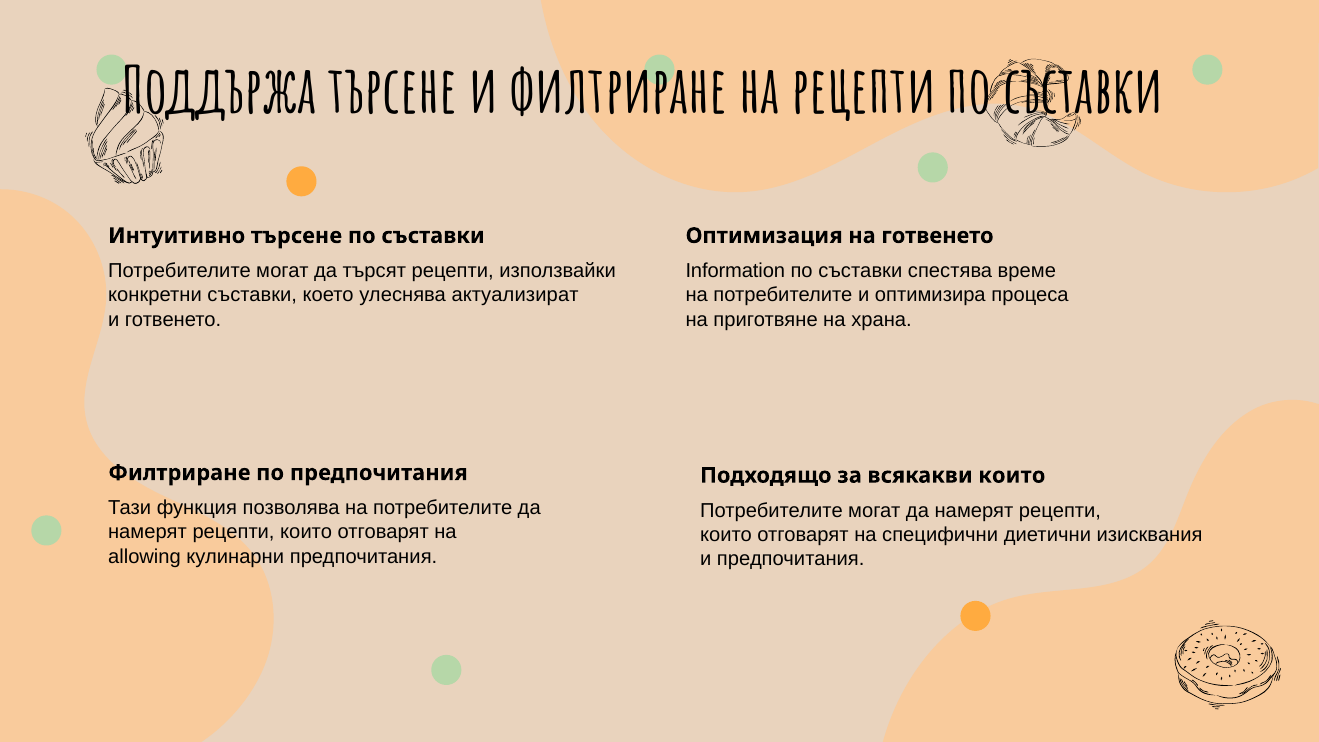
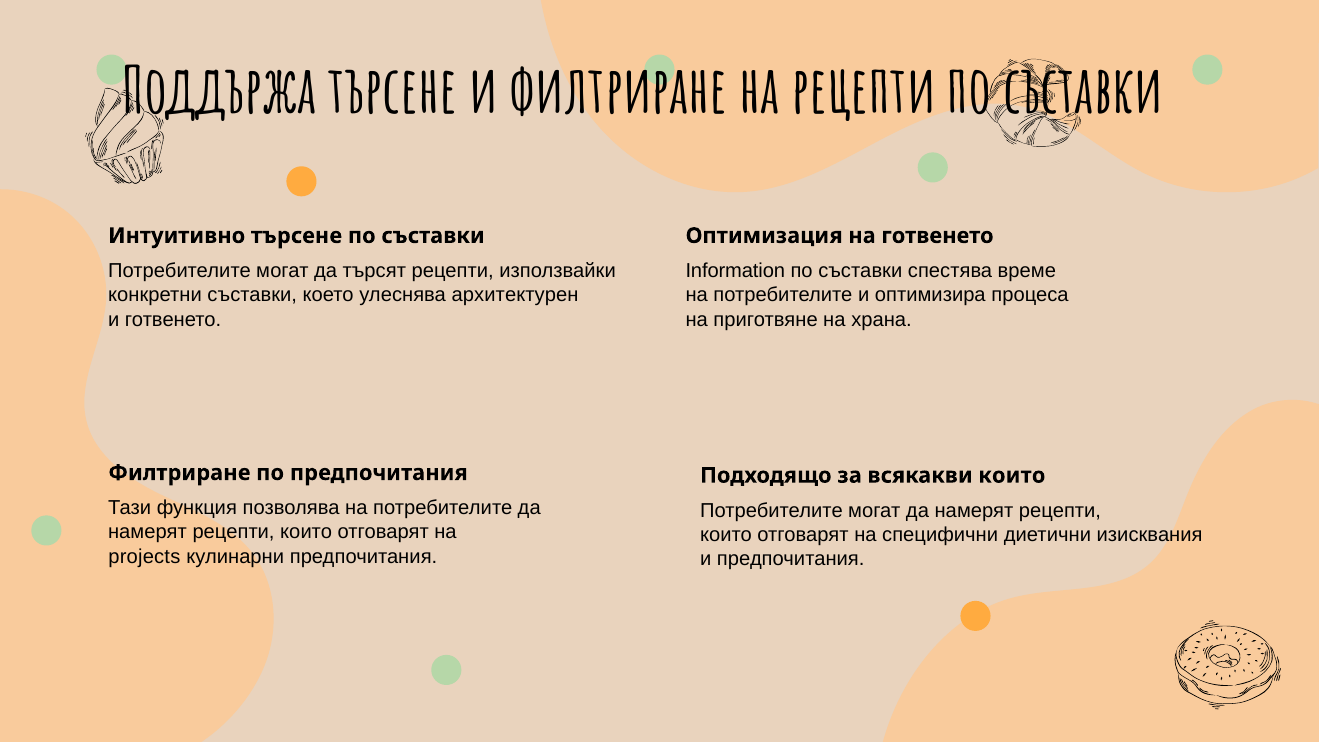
актуализират: актуализират -> архитектурен
allowing: allowing -> projects
